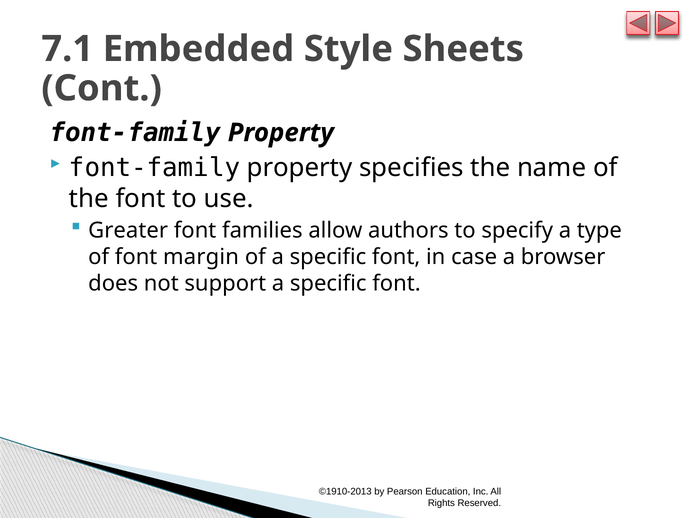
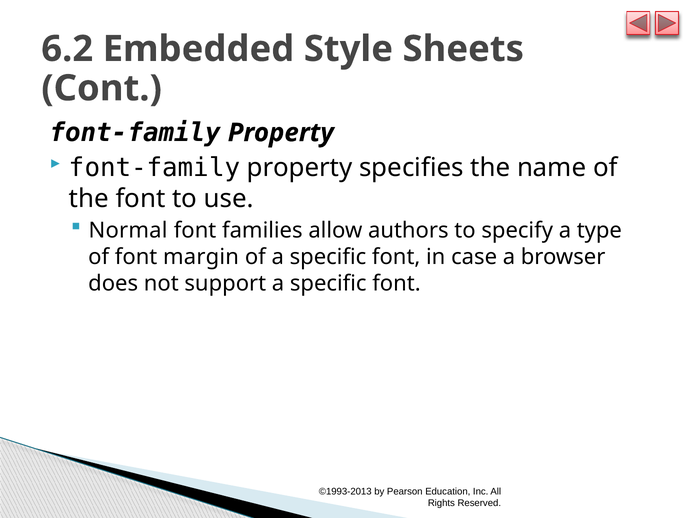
7.1: 7.1 -> 6.2
Greater: Greater -> Normal
©1910-2013: ©1910-2013 -> ©1993-2013
